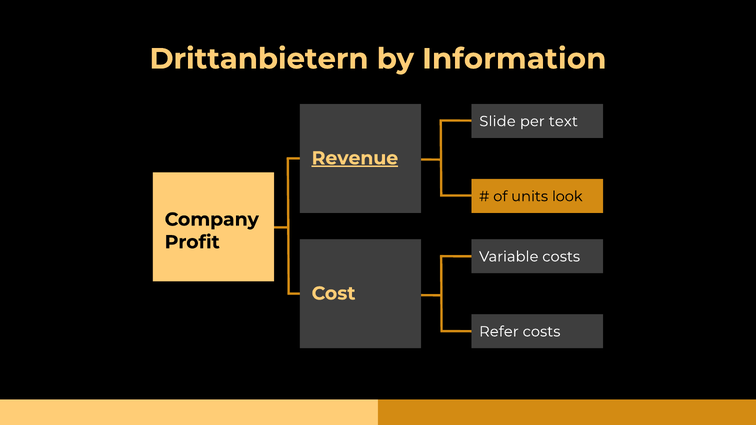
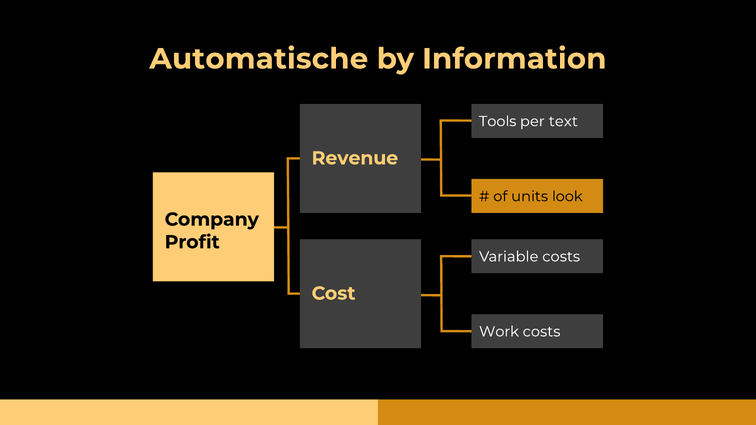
Drittanbietern: Drittanbietern -> Automatische
Slide: Slide -> Tools
Revenue underline: present -> none
Refer: Refer -> Work
